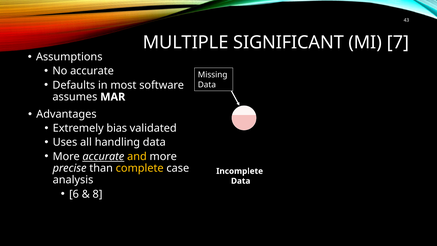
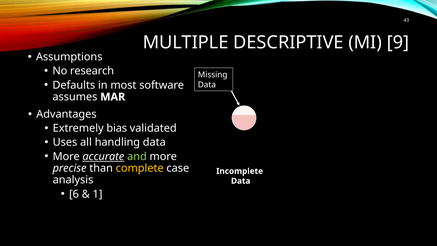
SIGNIFICANT: SIGNIFICANT -> DESCRIPTIVE
7: 7 -> 9
No accurate: accurate -> research
and colour: yellow -> light green
8: 8 -> 1
